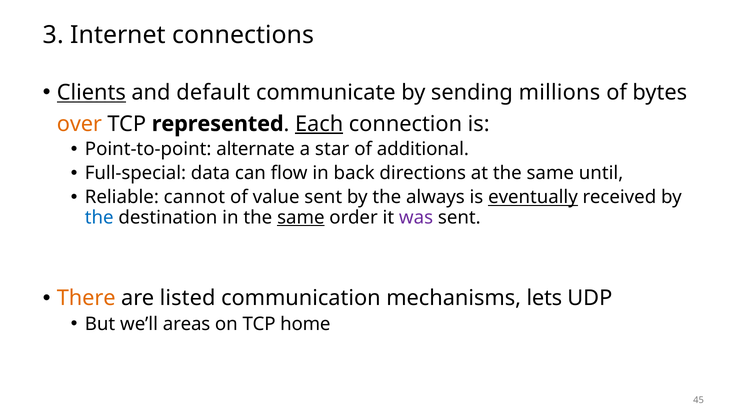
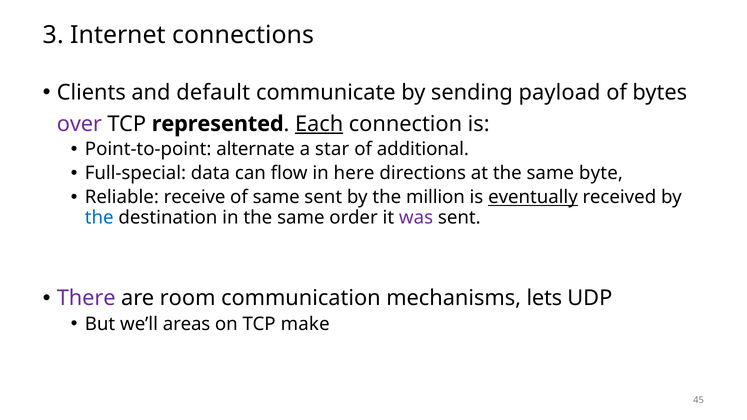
Clients underline: present -> none
millions: millions -> payload
over colour: orange -> purple
back: back -> here
until: until -> byte
cannot: cannot -> receive
of value: value -> same
always: always -> million
same at (301, 218) underline: present -> none
There colour: orange -> purple
listed: listed -> room
home: home -> make
